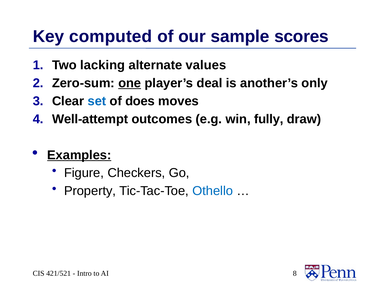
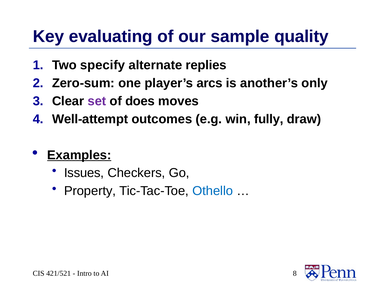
computed: computed -> evaluating
scores: scores -> quality
lacking: lacking -> specify
values: values -> replies
one underline: present -> none
deal: deal -> arcs
set colour: blue -> purple
Figure: Figure -> Issues
